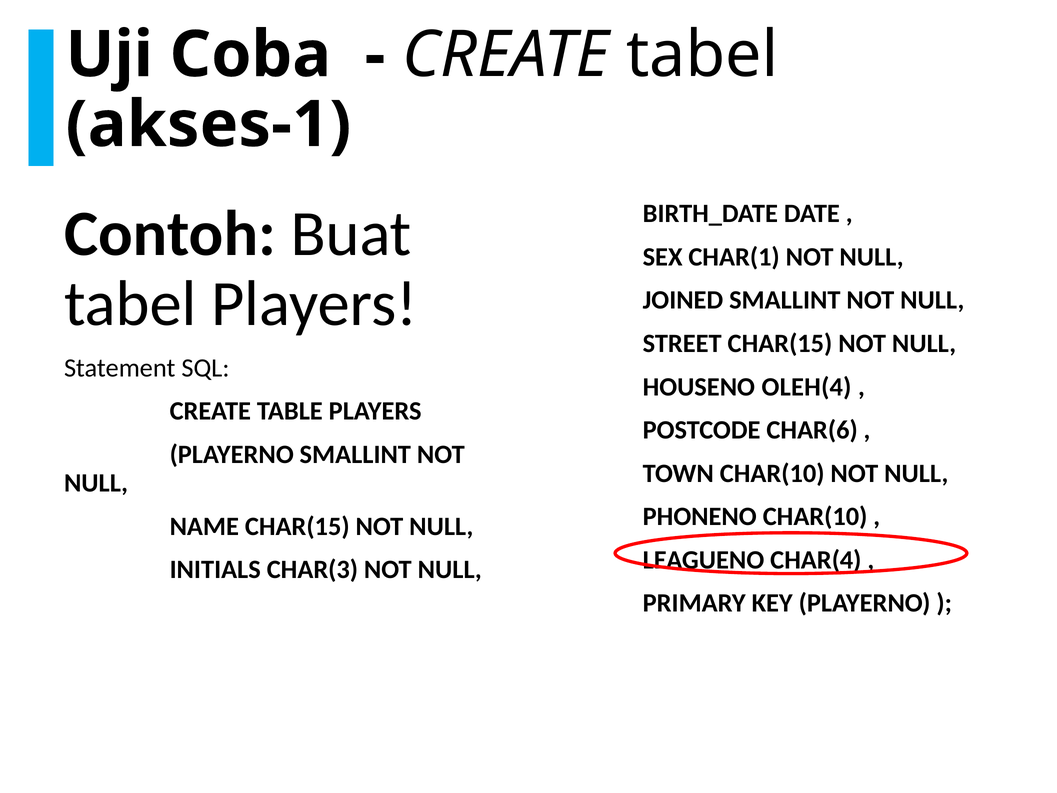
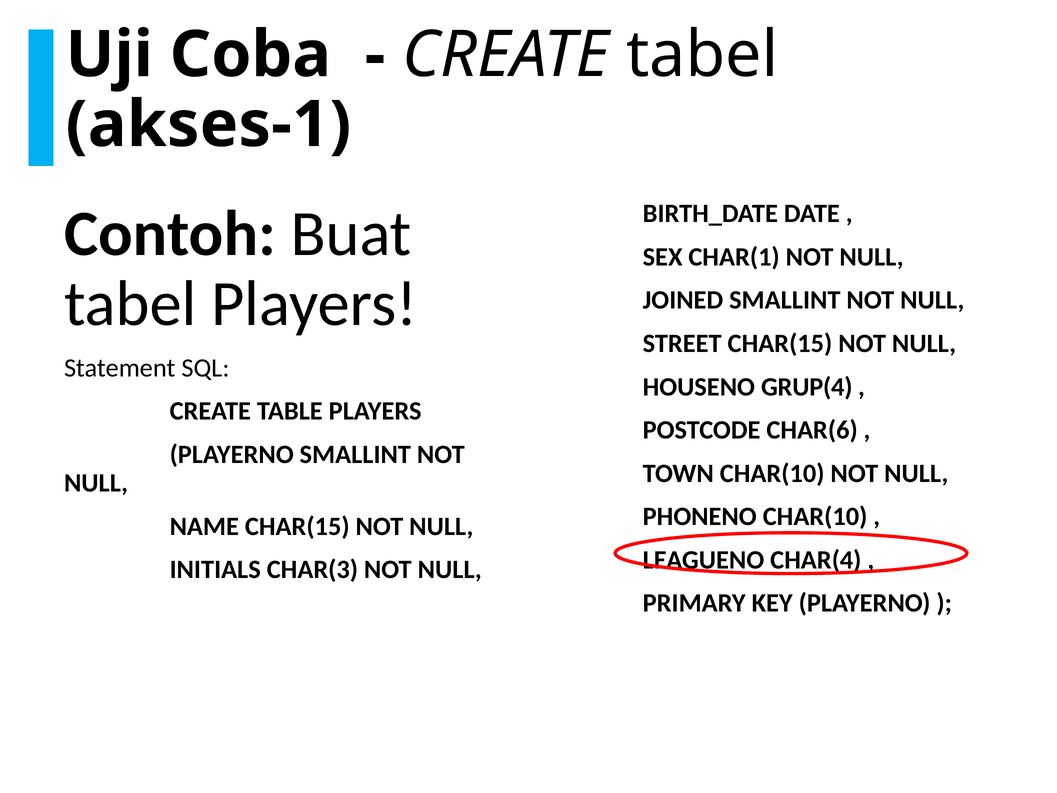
OLEH(4: OLEH(4 -> GRUP(4
